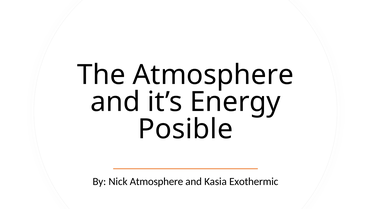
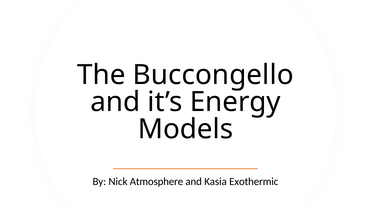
The Atmosphere: Atmosphere -> Buccongello
Posible: Posible -> Models
